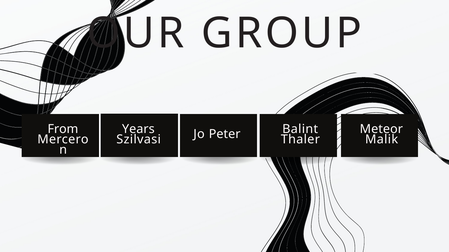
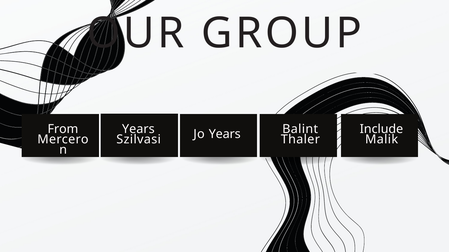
Meteor: Meteor -> Include
Jo Peter: Peter -> Years
